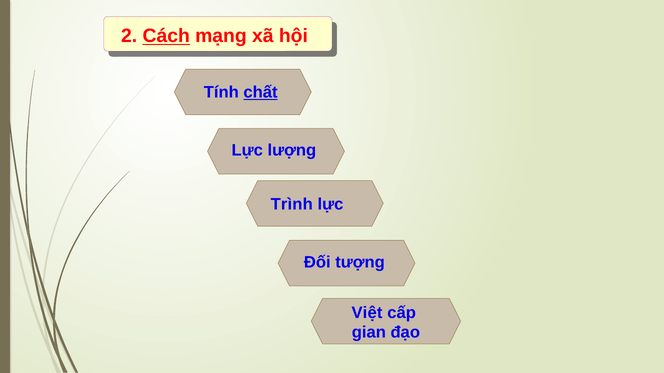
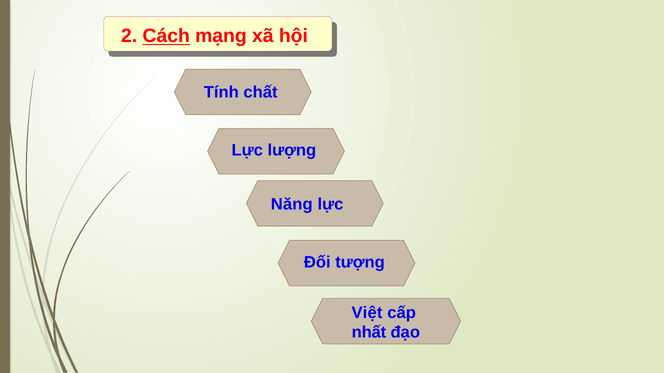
chất underline: present -> none
Trình: Trình -> Năng
gian: gian -> nhất
